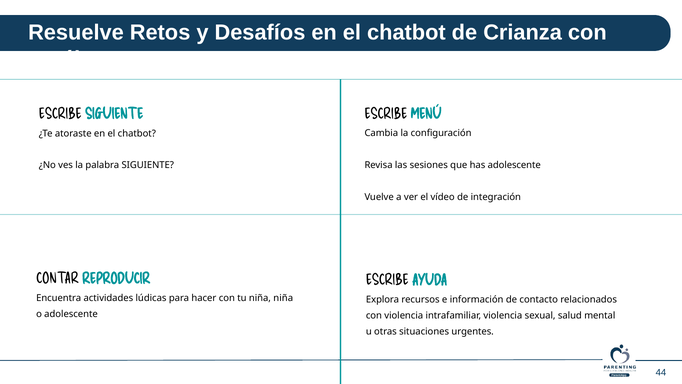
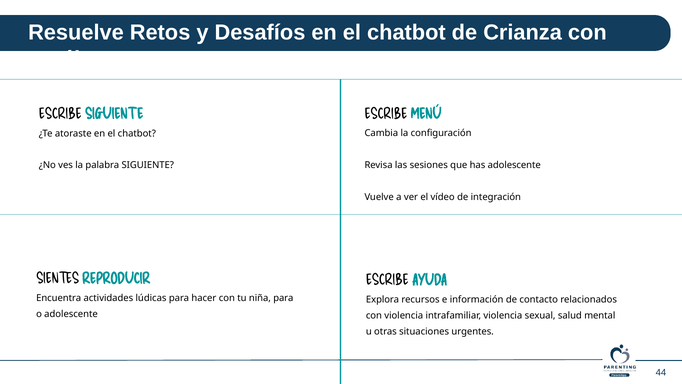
CONTAR: CONTAR -> SIENTES
niña niña: niña -> para
